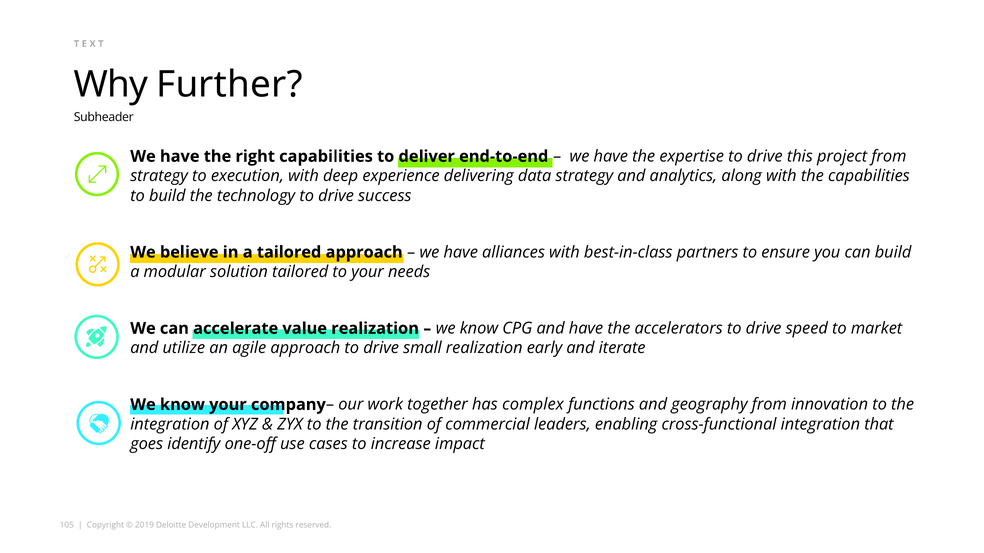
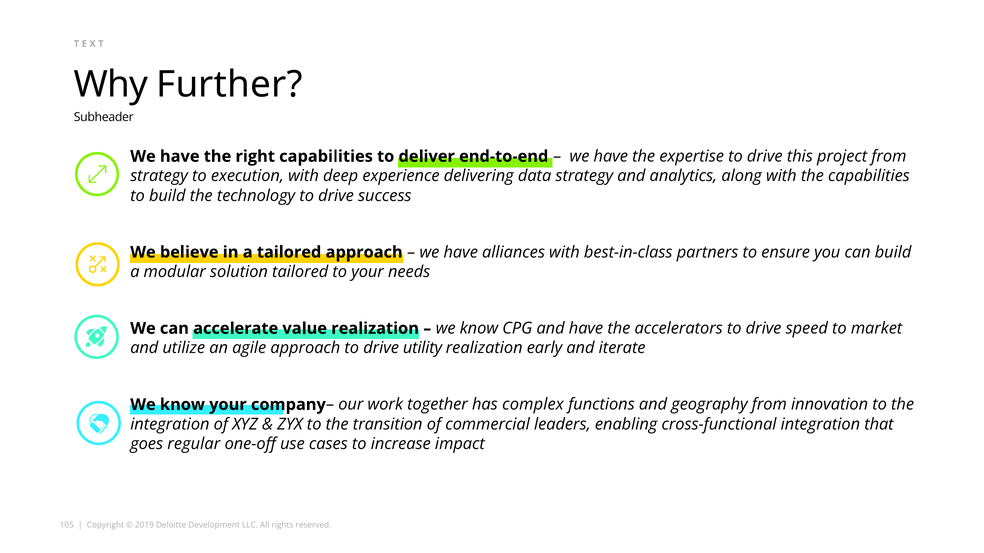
small: small -> utility
identify: identify -> regular
